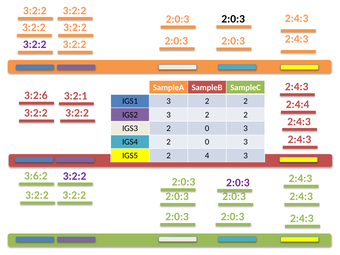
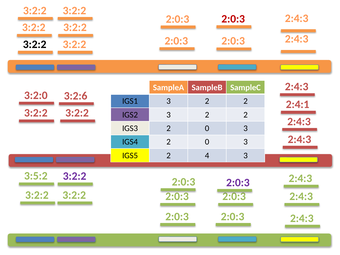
2:0:3 at (233, 19) colour: black -> red
3:2:2 at (35, 44) colour: purple -> black
3:2:6: 3:2:6 -> 3:2:0
3:2:1: 3:2:1 -> 3:2:6
2:4:4: 2:4:4 -> 2:4:1
3:6:2: 3:6:2 -> 3:5:2
